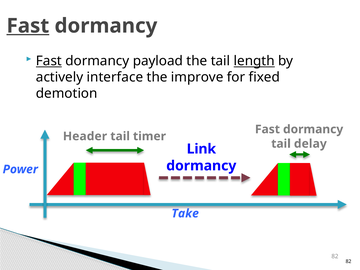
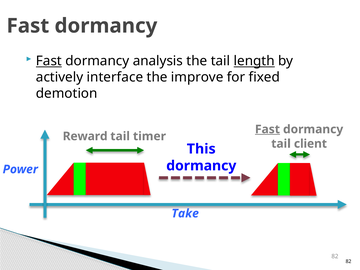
Fast at (28, 26) underline: present -> none
payload: payload -> analysis
Fast at (267, 129) underline: none -> present
Header: Header -> Reward
delay: delay -> client
Link: Link -> This
